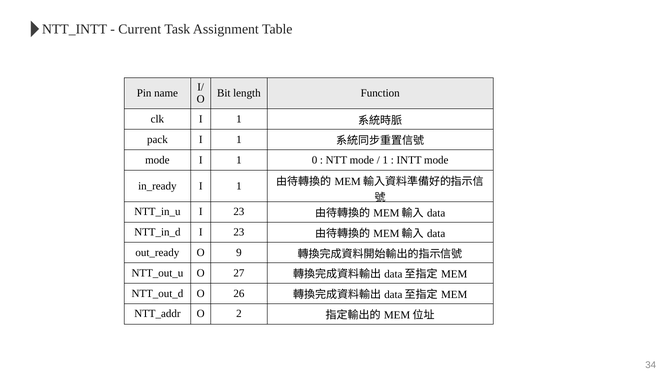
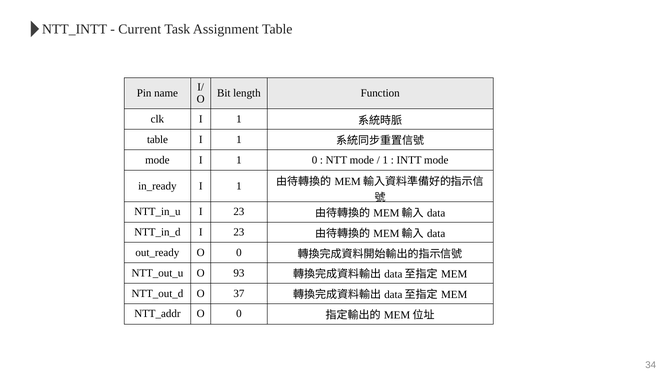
pack at (157, 139): pack -> table
9 at (239, 252): 9 -> 0
27: 27 -> 93
26: 26 -> 37
2 at (239, 314): 2 -> 0
